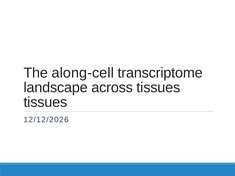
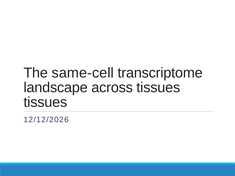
along-cell: along-cell -> same-cell
